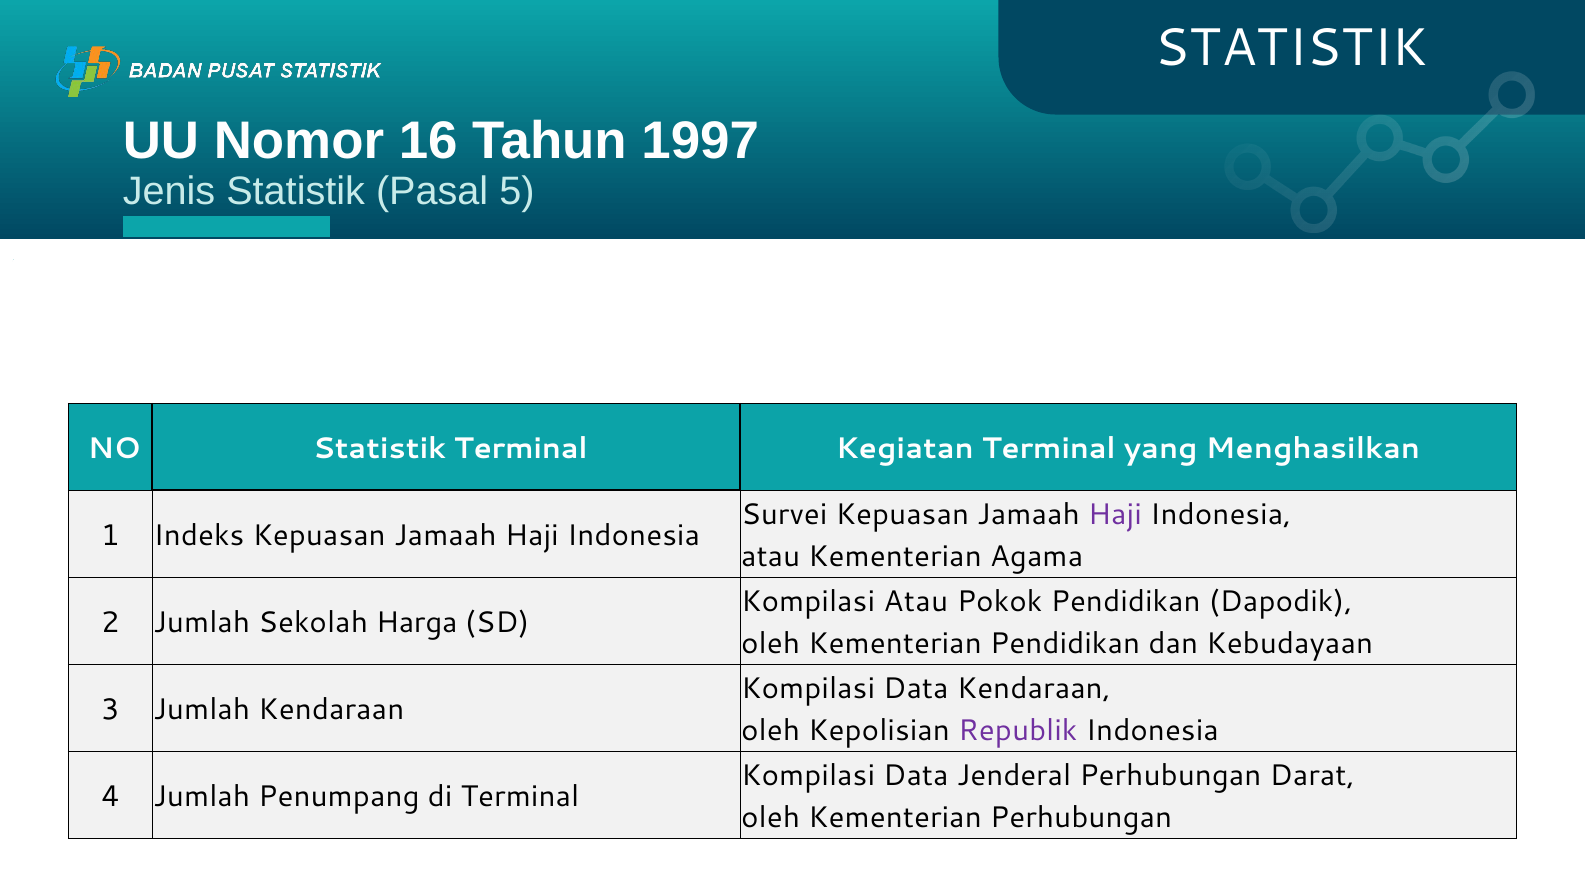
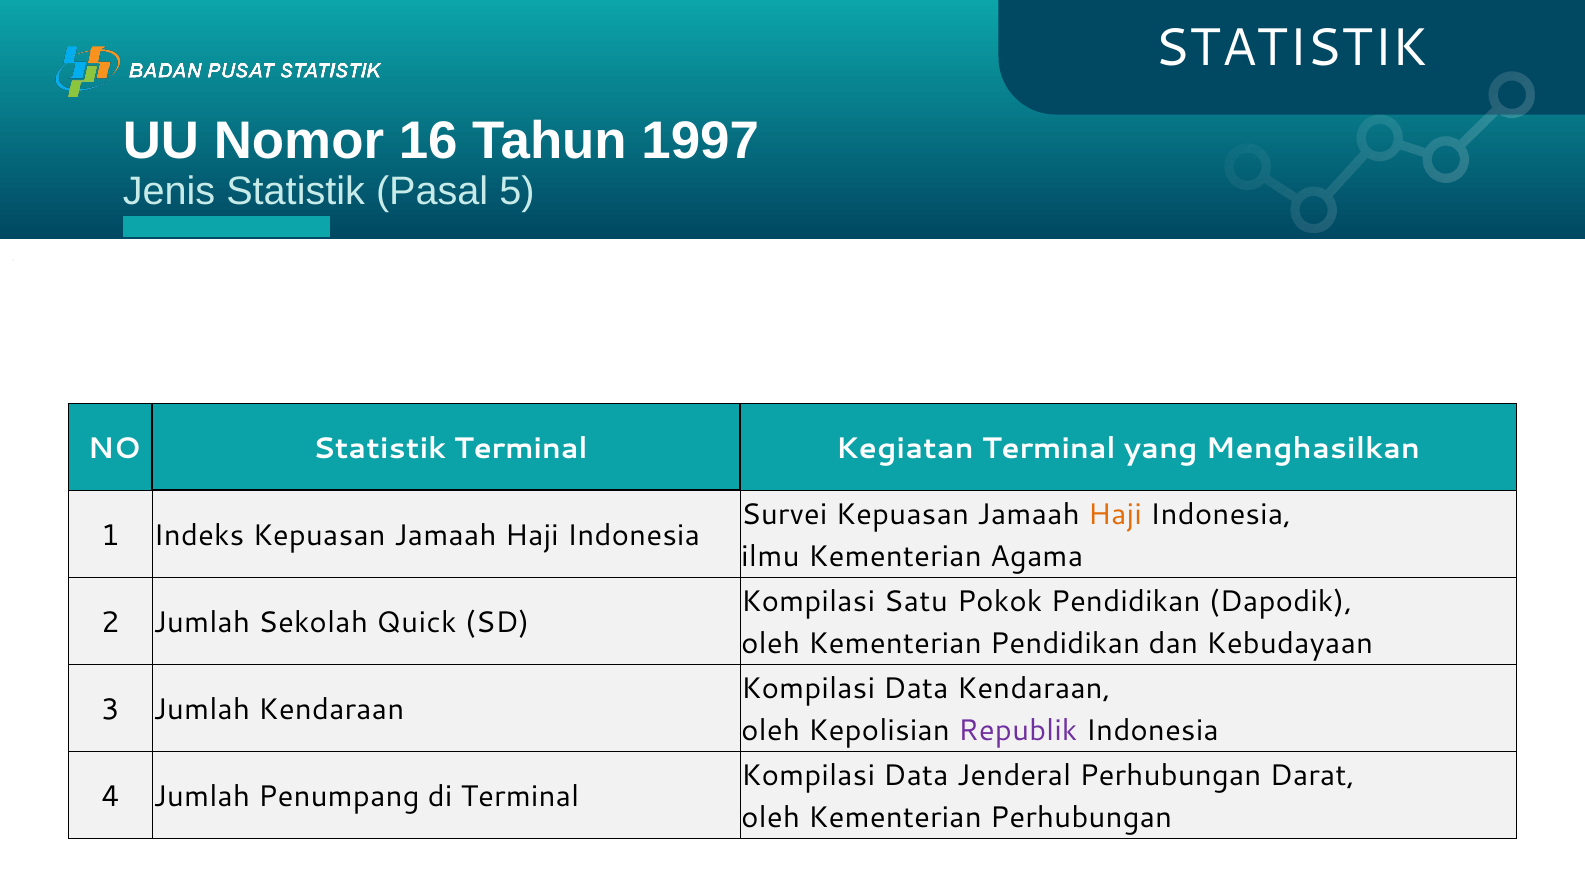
Haji at (1115, 515) colour: purple -> orange
atau at (771, 557): atau -> ilmu
Kompilasi Atau: Atau -> Satu
Harga: Harga -> Quick
